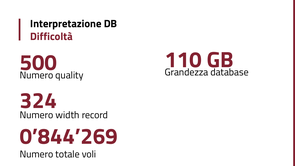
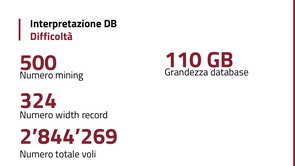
quality: quality -> mining
0’844’269: 0’844’269 -> 2’844’269
